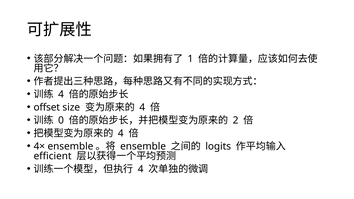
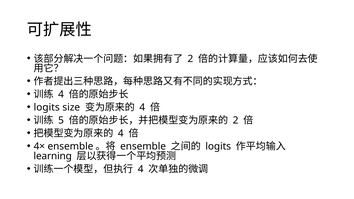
1 at (190, 59): 1 -> 2
offset at (47, 107): offset -> logits
0: 0 -> 5
efficient: efficient -> learning
